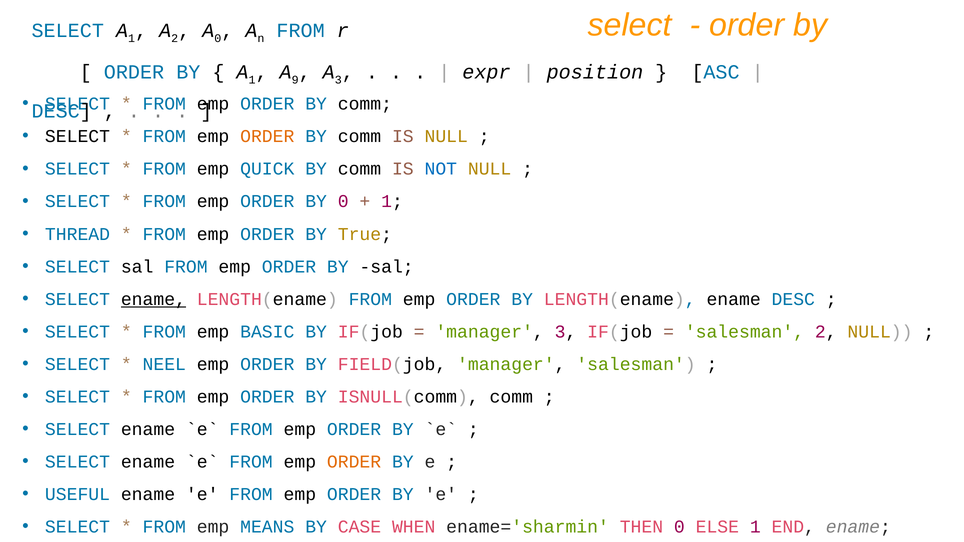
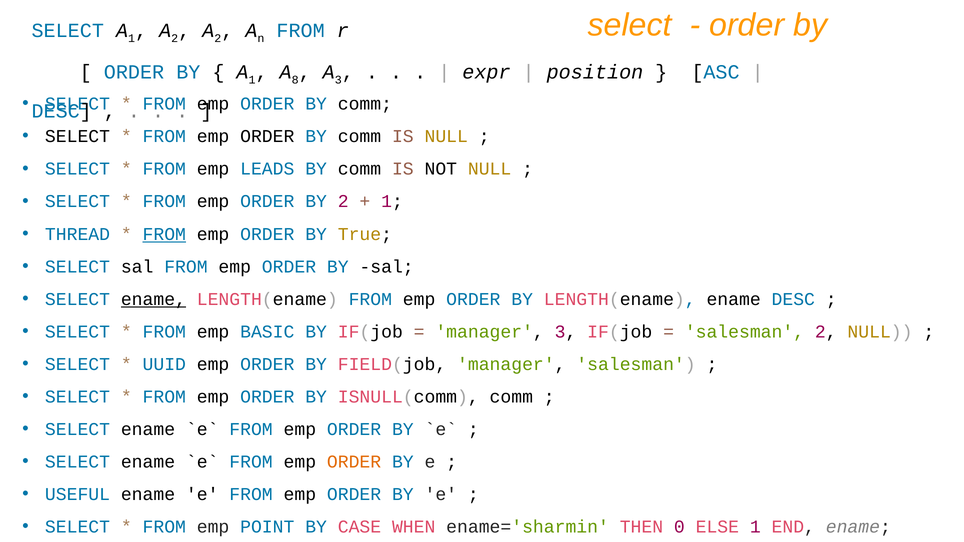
0 at (218, 39): 0 -> 2
9: 9 -> 8
ORDER at (267, 137) colour: orange -> black
QUICK: QUICK -> LEADS
NOT colour: blue -> black
BY 0: 0 -> 2
FROM at (164, 234) underline: none -> present
NEEL: NEEL -> UUID
MEANS: MEANS -> POINT
